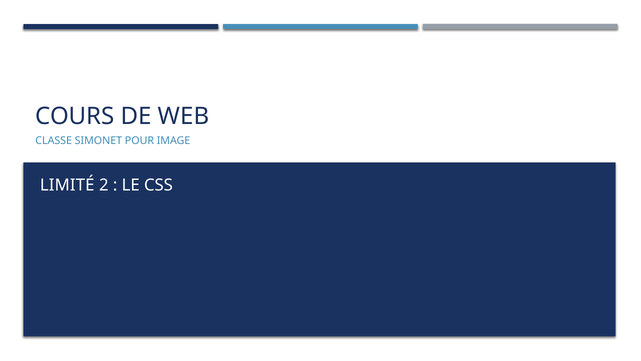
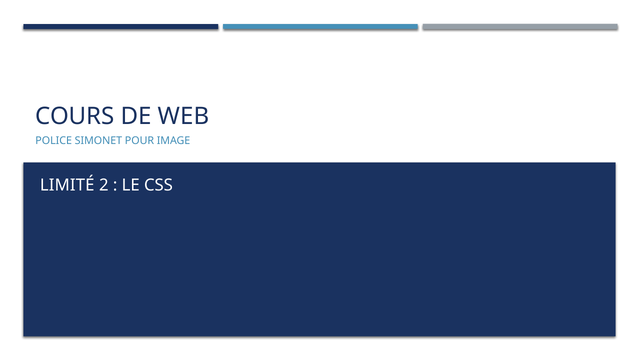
CLASSE: CLASSE -> POLICE
